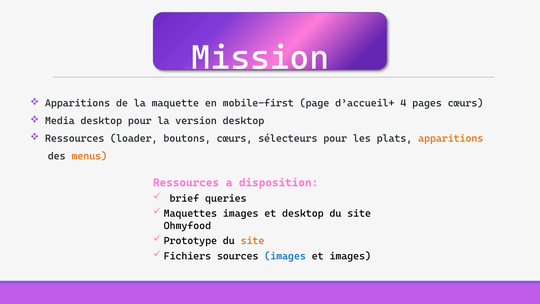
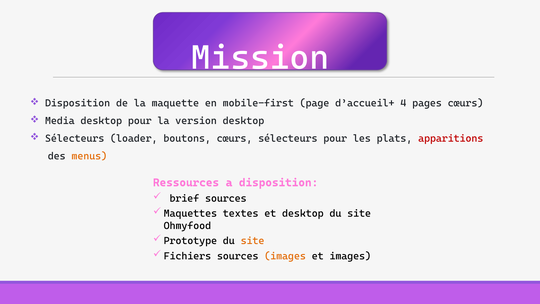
Apparitions at (78, 103): Apparitions -> Disposition
Ressources at (75, 138): Ressources -> Sélecteurs
apparitions at (451, 138) colour: orange -> red
brief queries: queries -> sources
images at (241, 213): images -> textes
images at (285, 256) colour: blue -> orange
